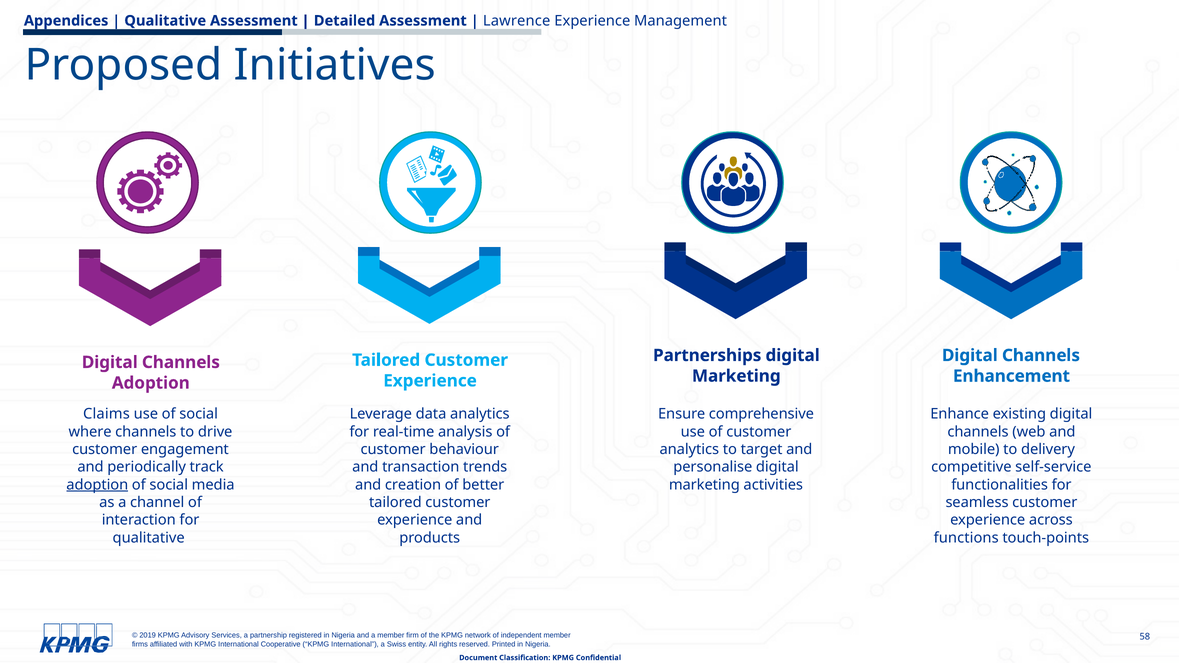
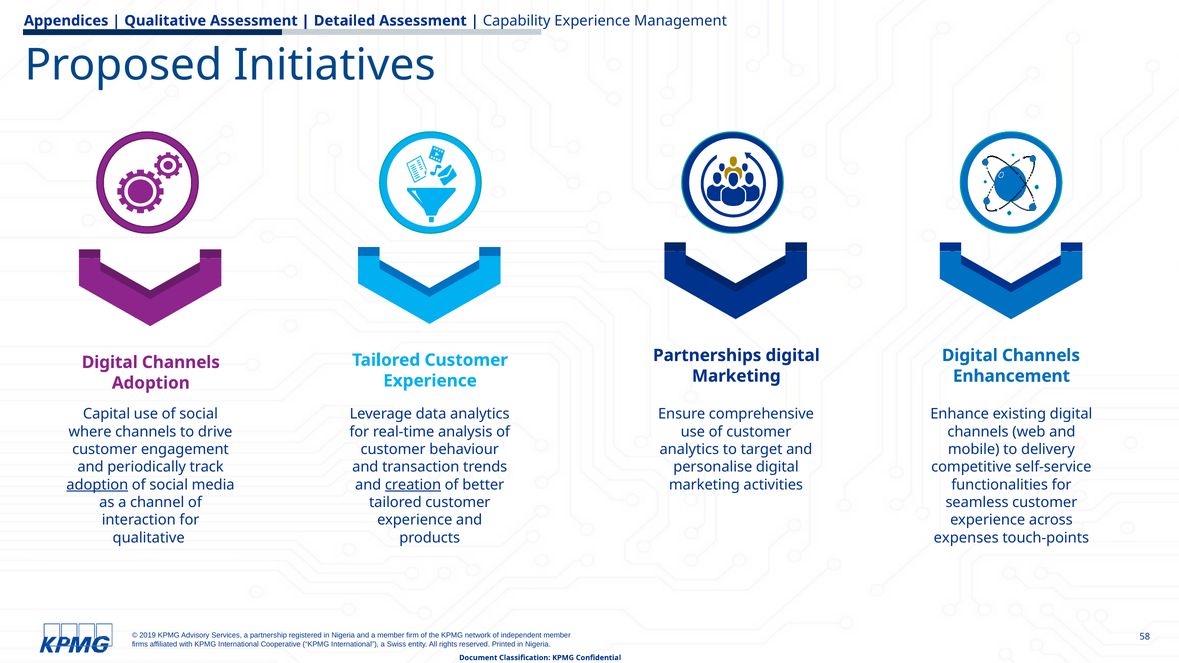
Lawrence: Lawrence -> Capability
Claims: Claims -> Capital
creation underline: none -> present
functions: functions -> expenses
